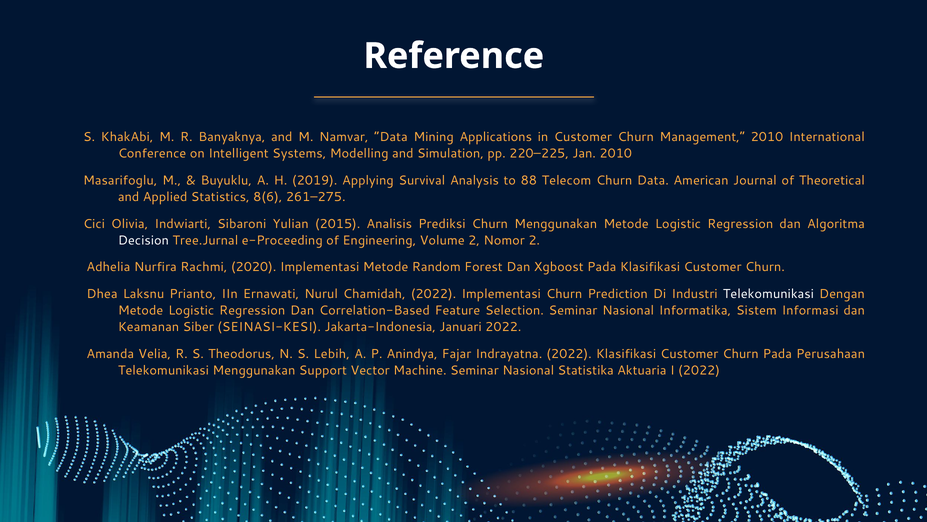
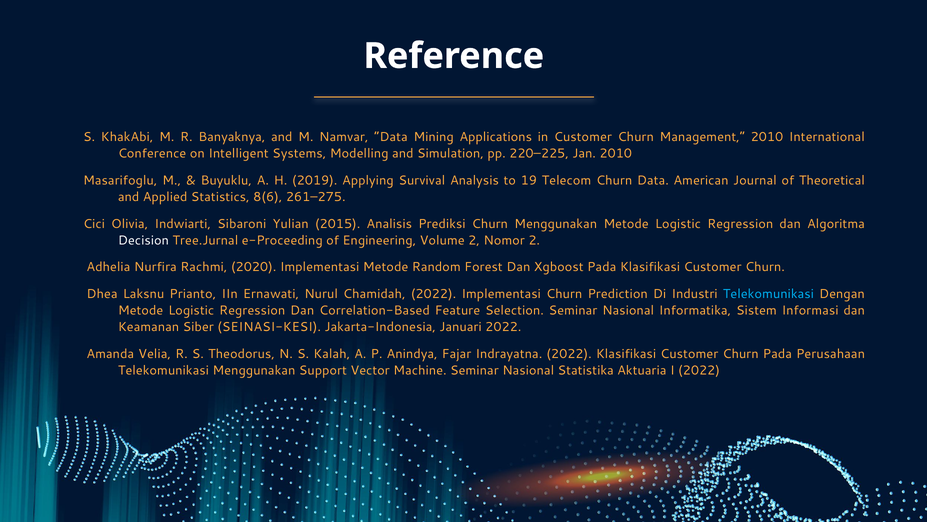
88: 88 -> 19
Telekomunikasi at (768, 294) colour: white -> light blue
Lebih: Lebih -> Kalah
